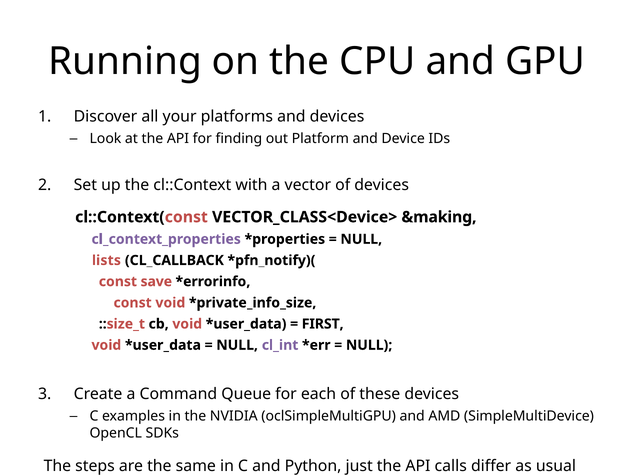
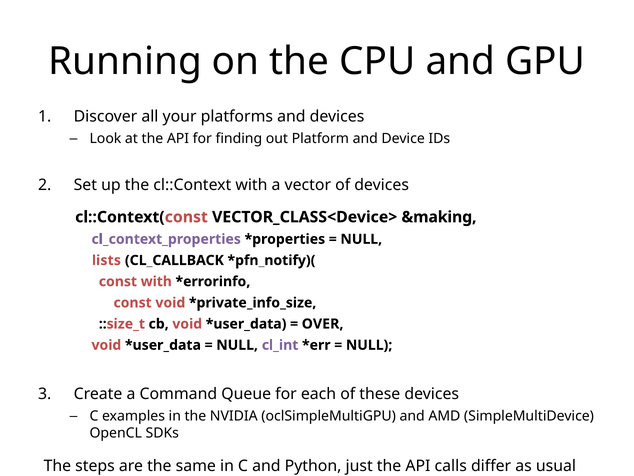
const save: save -> with
FIRST: FIRST -> OVER
